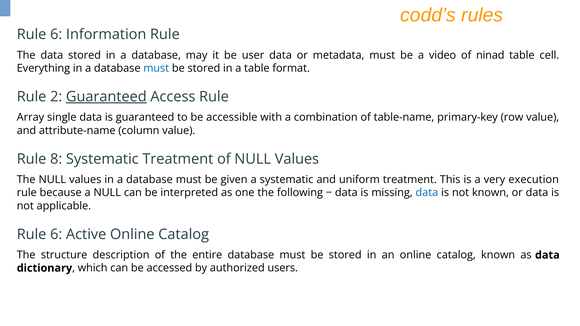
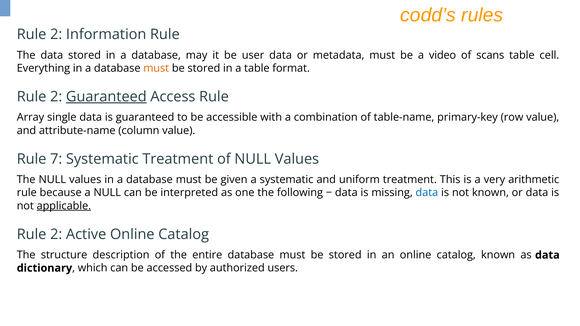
6 at (56, 34): 6 -> 2
ninad: ninad -> scans
must at (156, 68) colour: blue -> orange
8: 8 -> 7
execution: execution -> arithmetic
applicable underline: none -> present
6 at (56, 234): 6 -> 2
